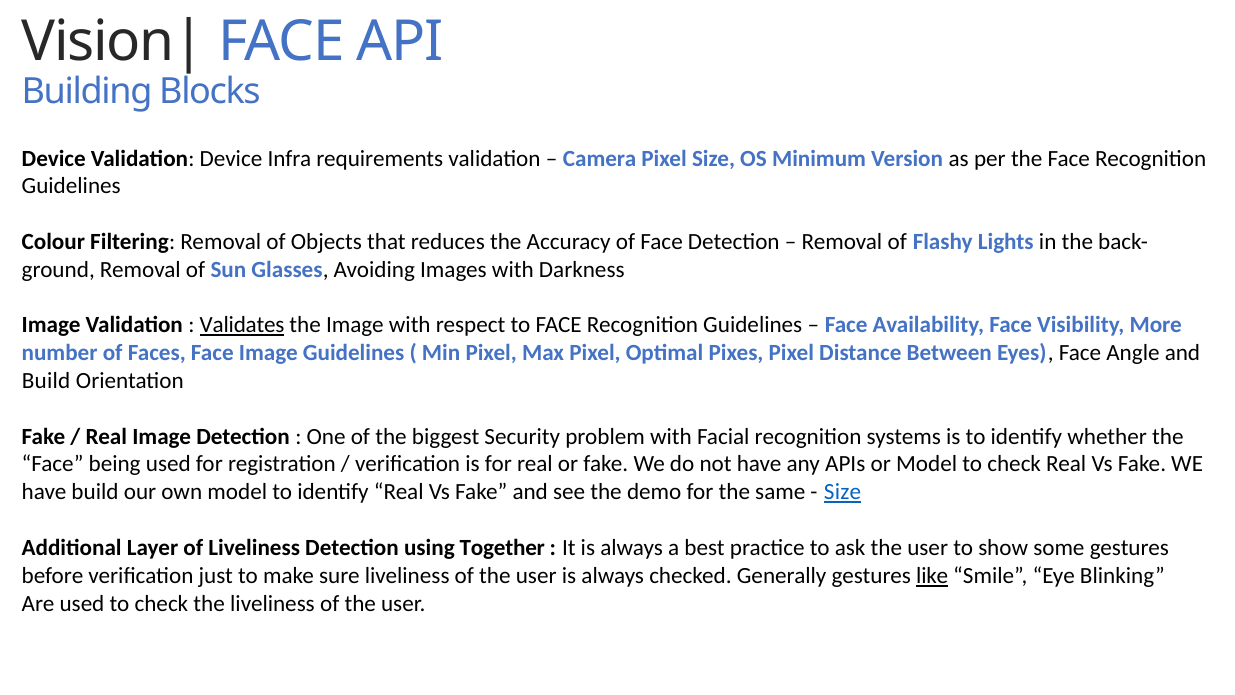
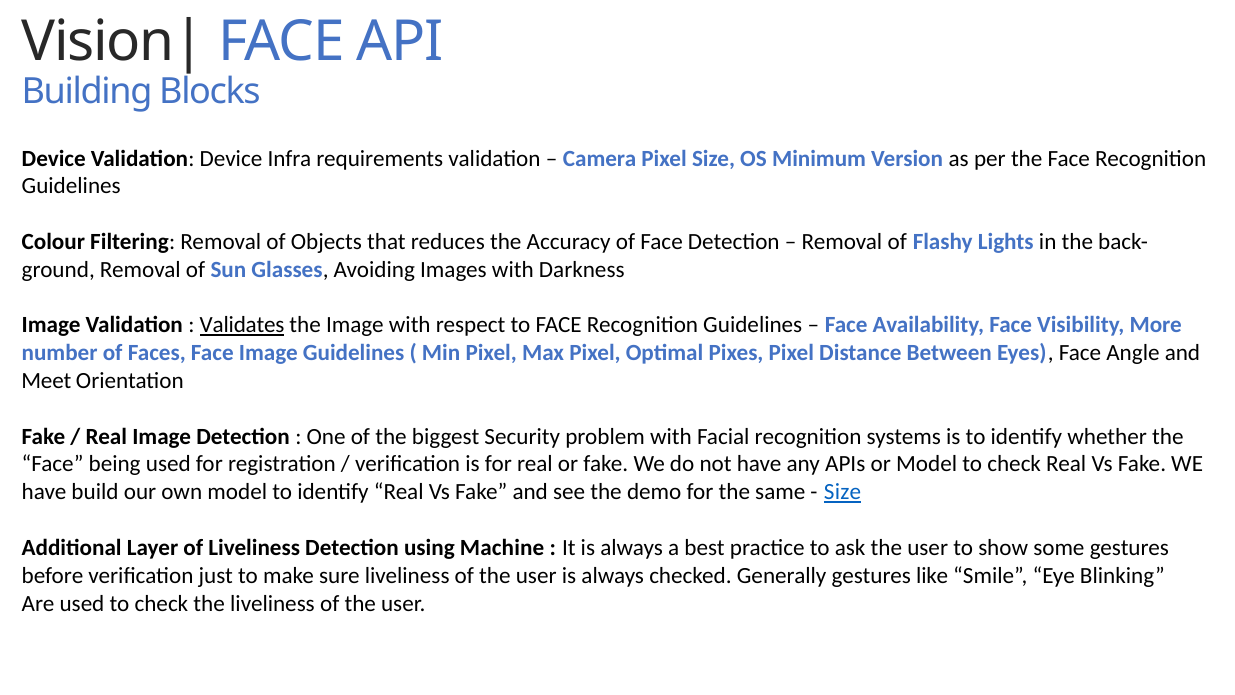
Build at (46, 381): Build -> Meet
Together: Together -> Machine
like underline: present -> none
